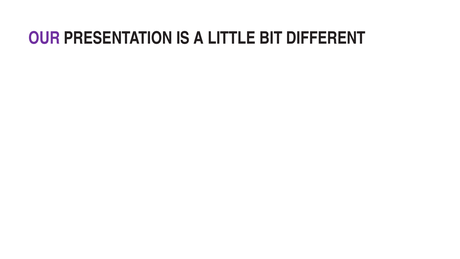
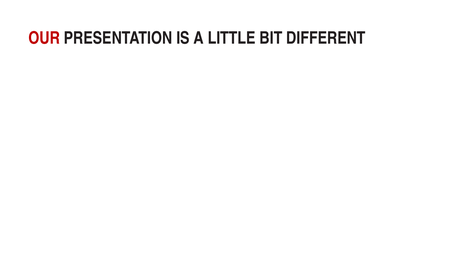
OUR colour: purple -> red
